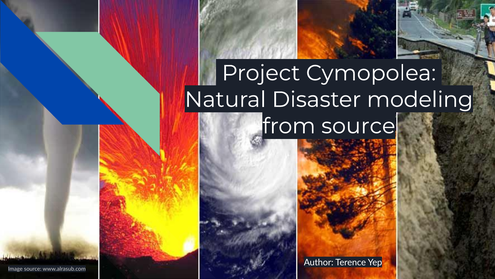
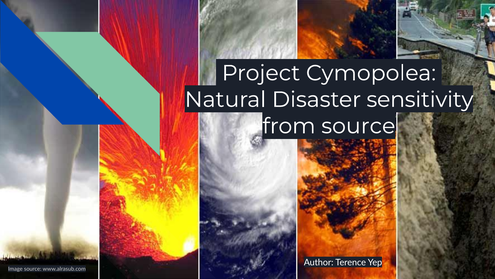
modeling: modeling -> sensitivity
